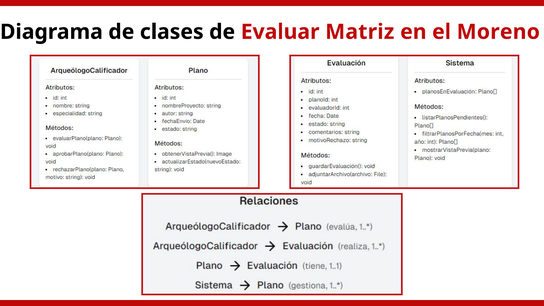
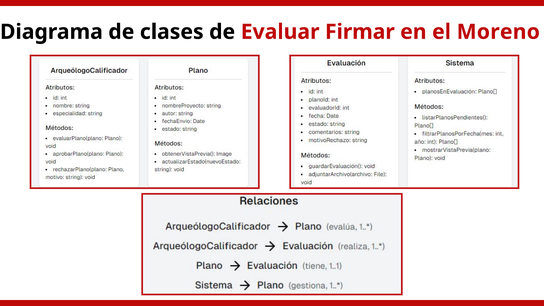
Matriz: Matriz -> Firmar
